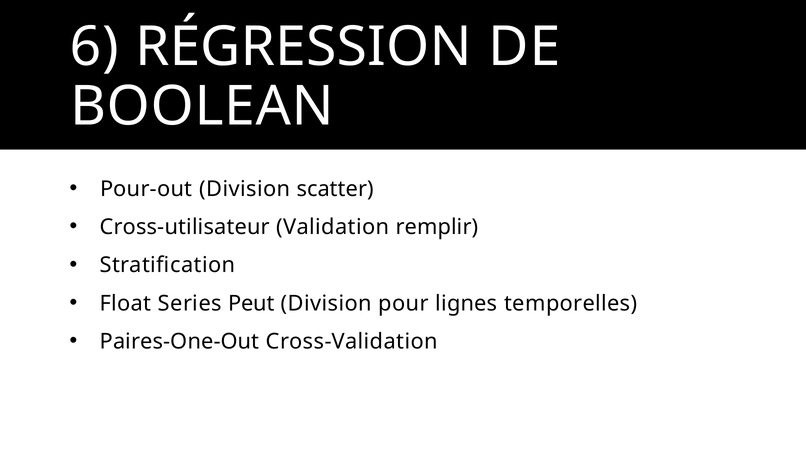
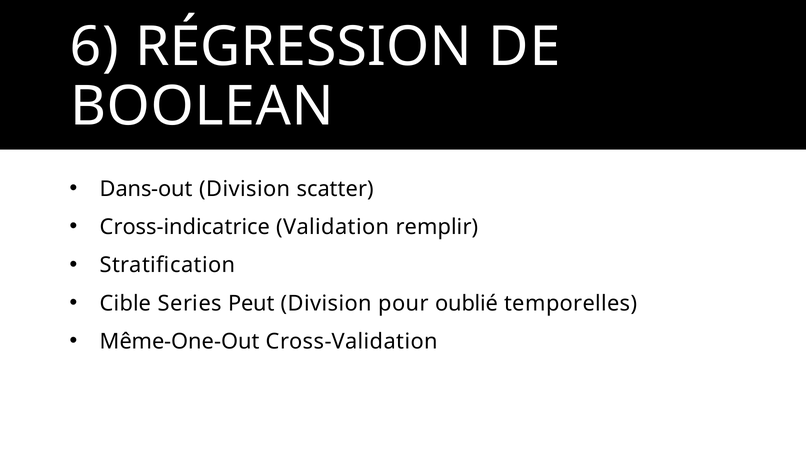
Pour-out: Pour-out -> Dans-out
Cross-utilisateur: Cross-utilisateur -> Cross-indicatrice
Float: Float -> Cible
lignes: lignes -> oublié
Paires-One-Out: Paires-One-Out -> Même-One-Out
